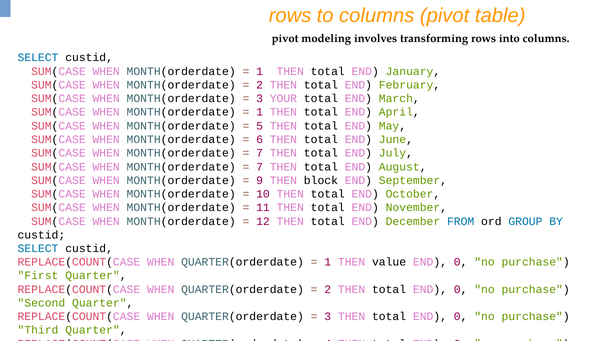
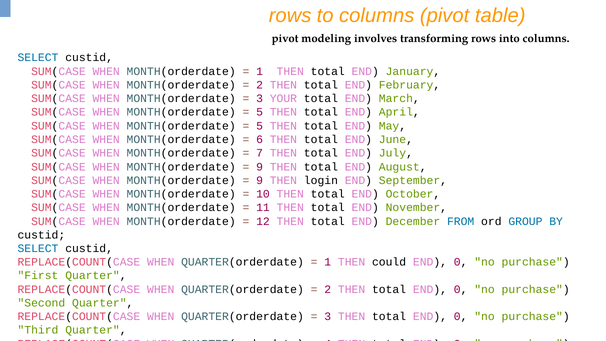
1 at (260, 112): 1 -> 5
7 at (260, 167): 7 -> 9
block: block -> login
value: value -> could
